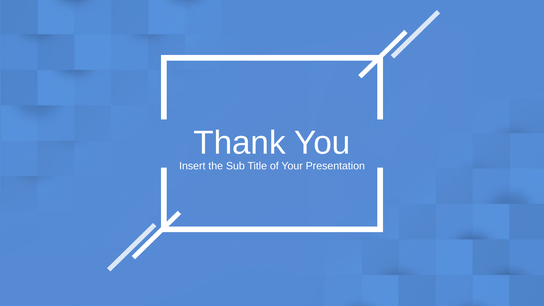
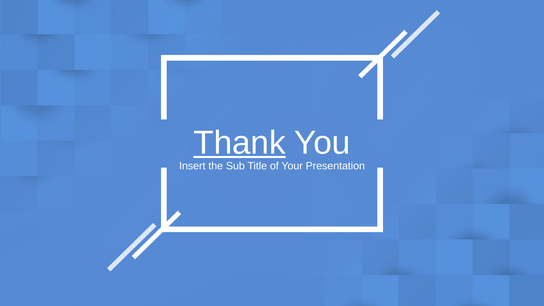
Thank underline: none -> present
